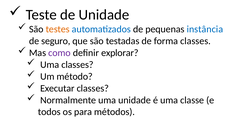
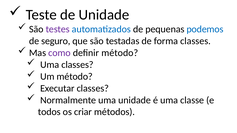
testes colour: orange -> purple
instância: instância -> podemos
definir explorar: explorar -> método
para: para -> criar
